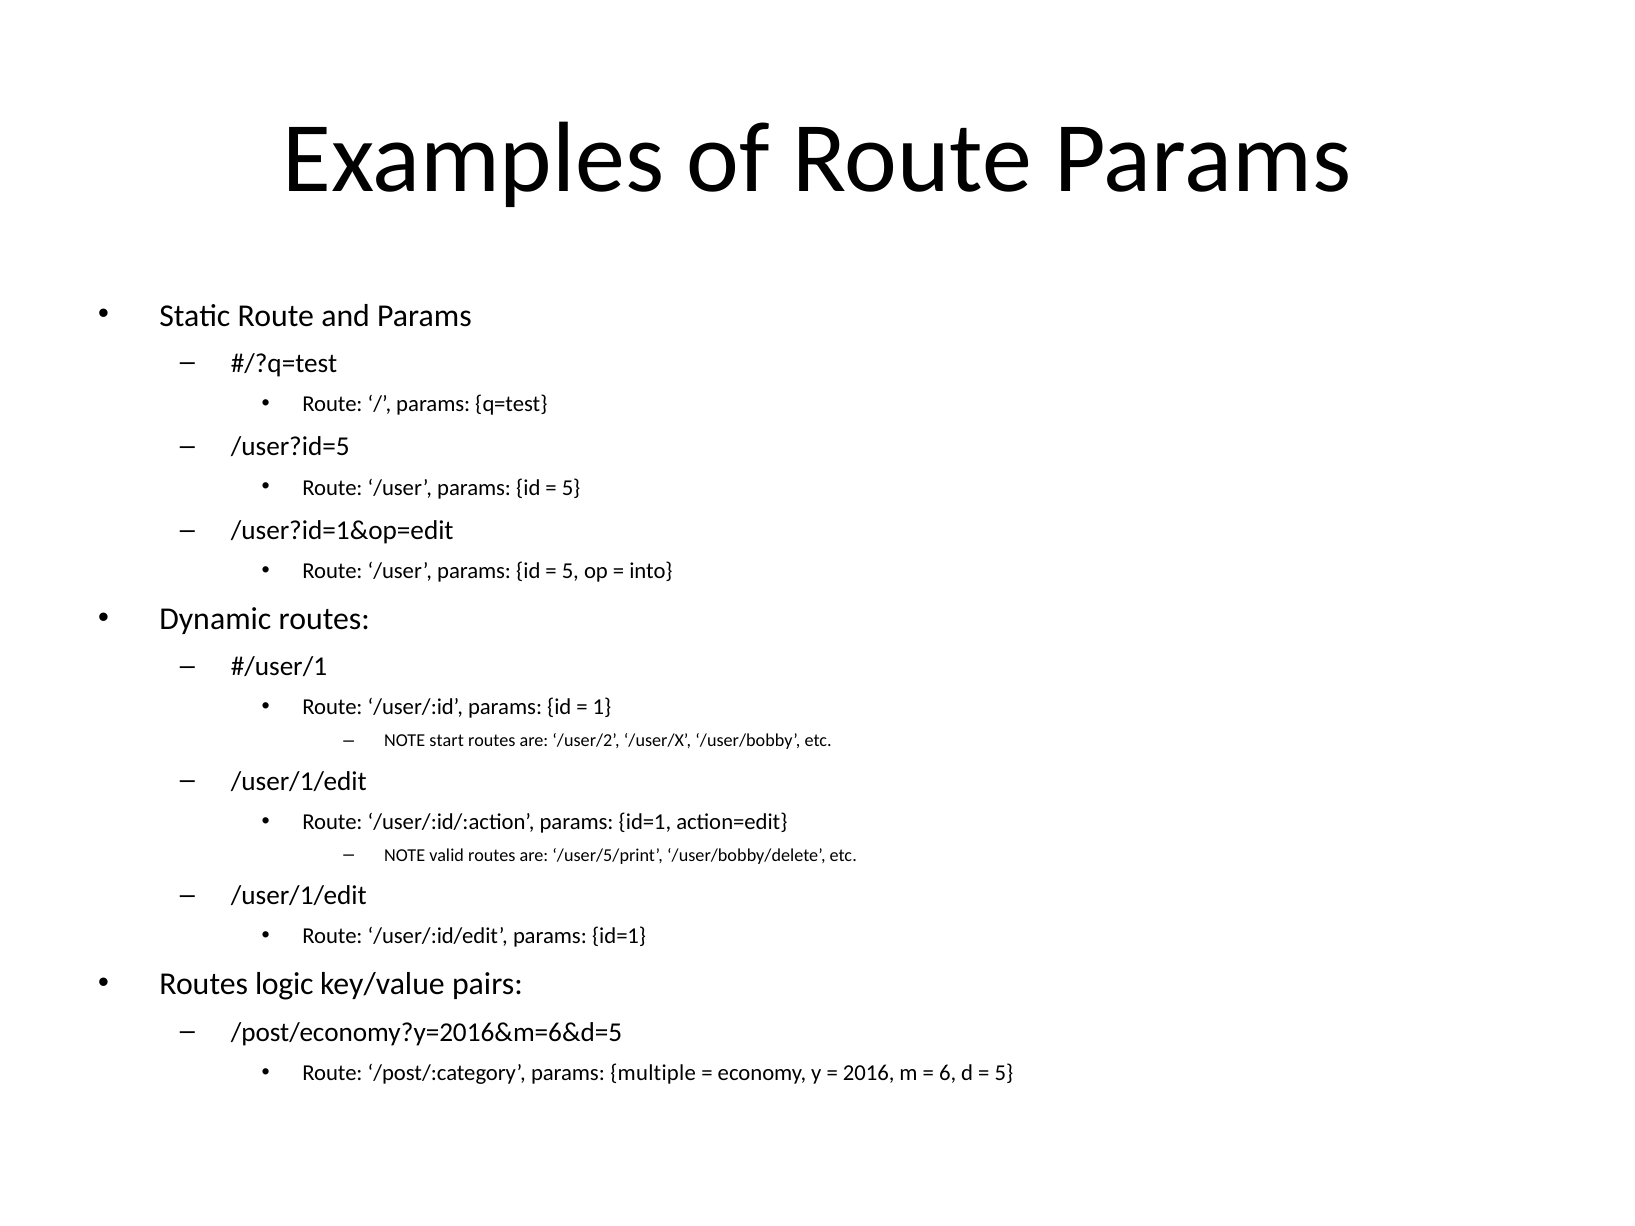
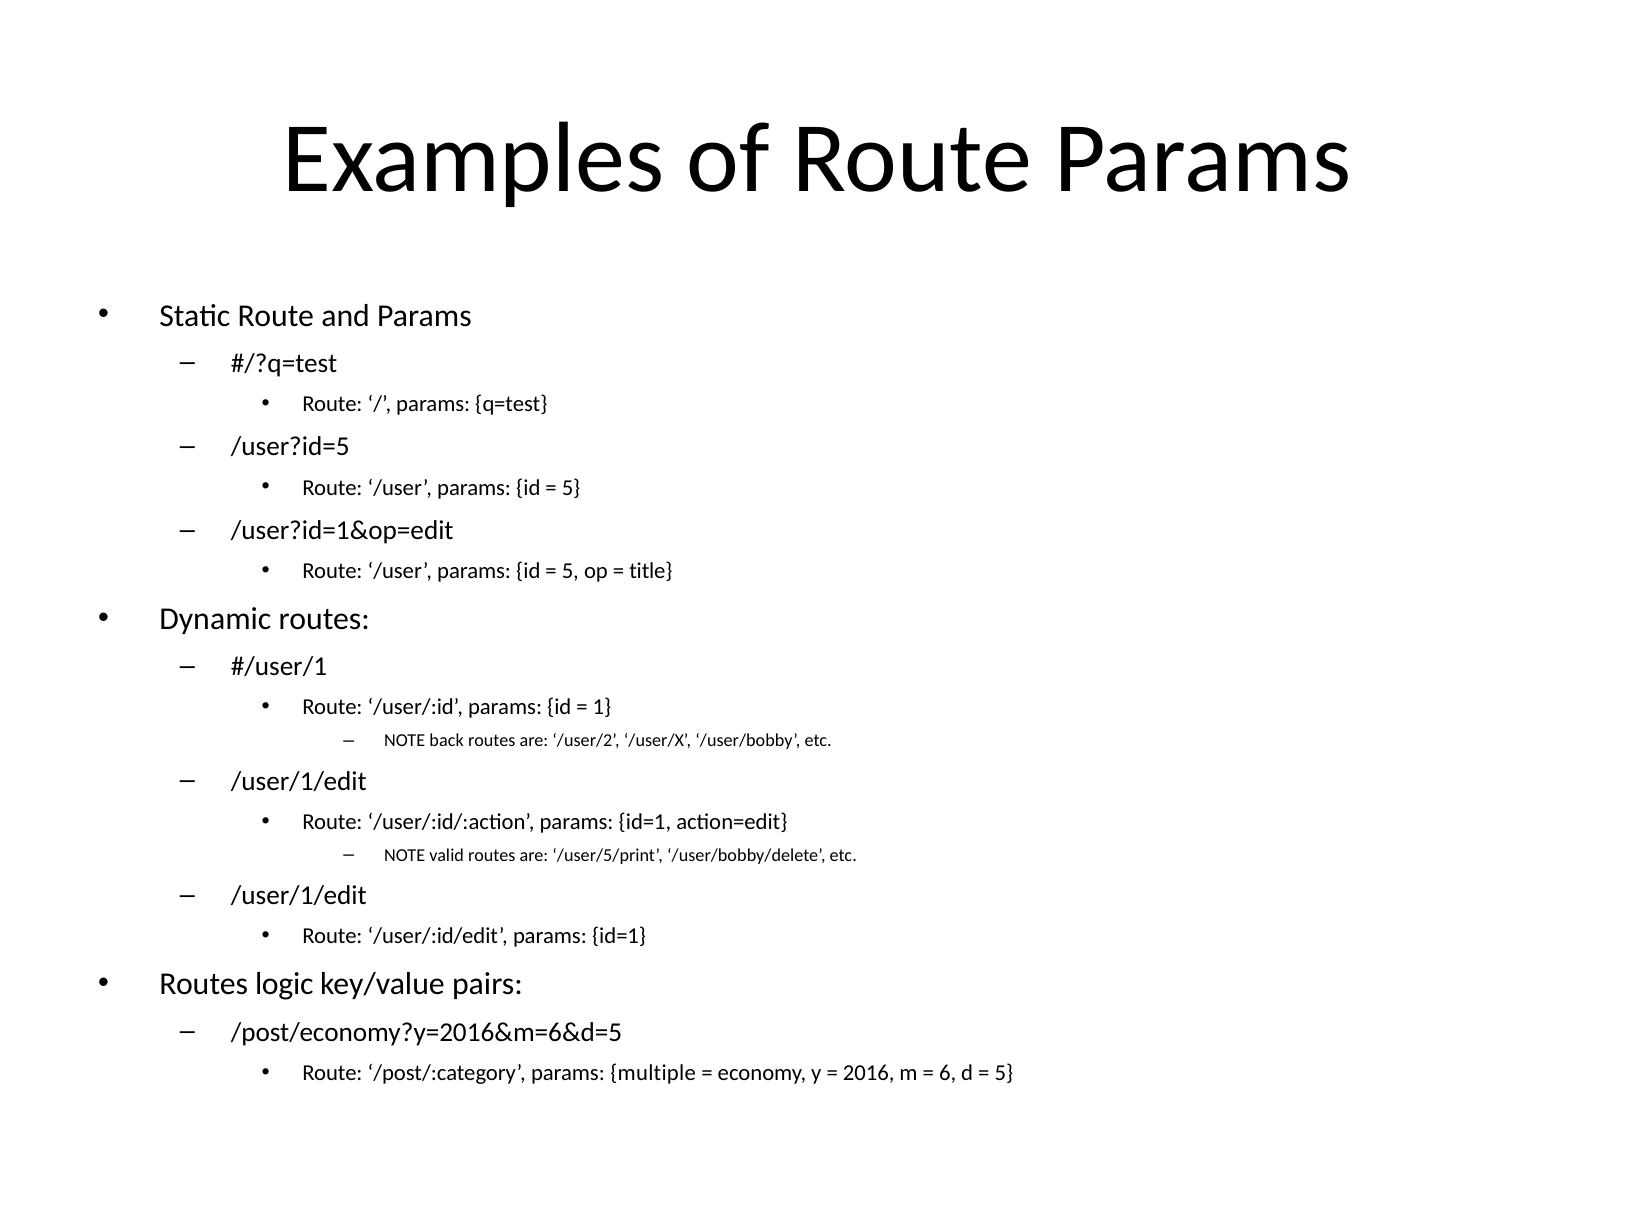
into: into -> title
start: start -> back
